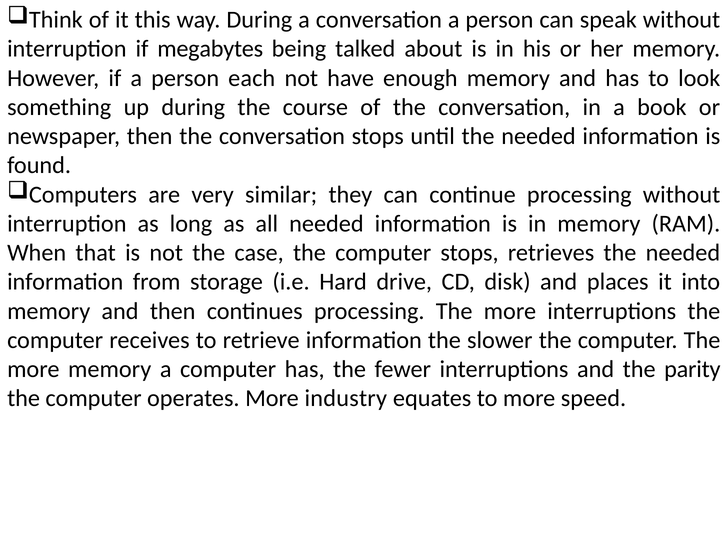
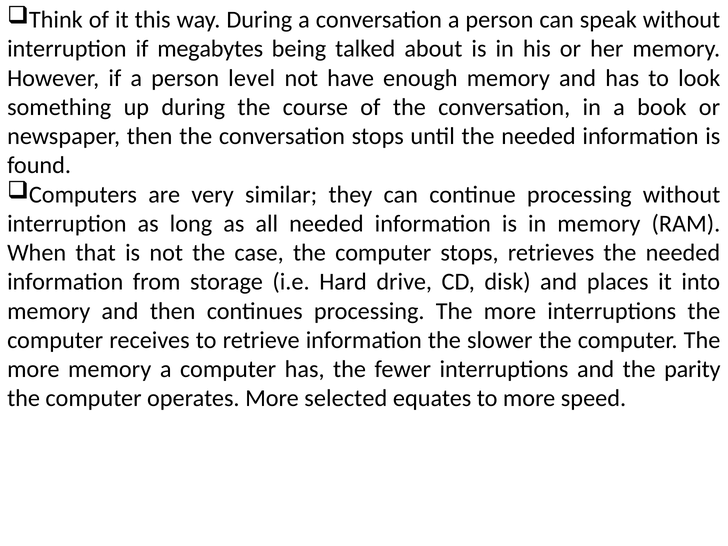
each: each -> level
industry: industry -> selected
